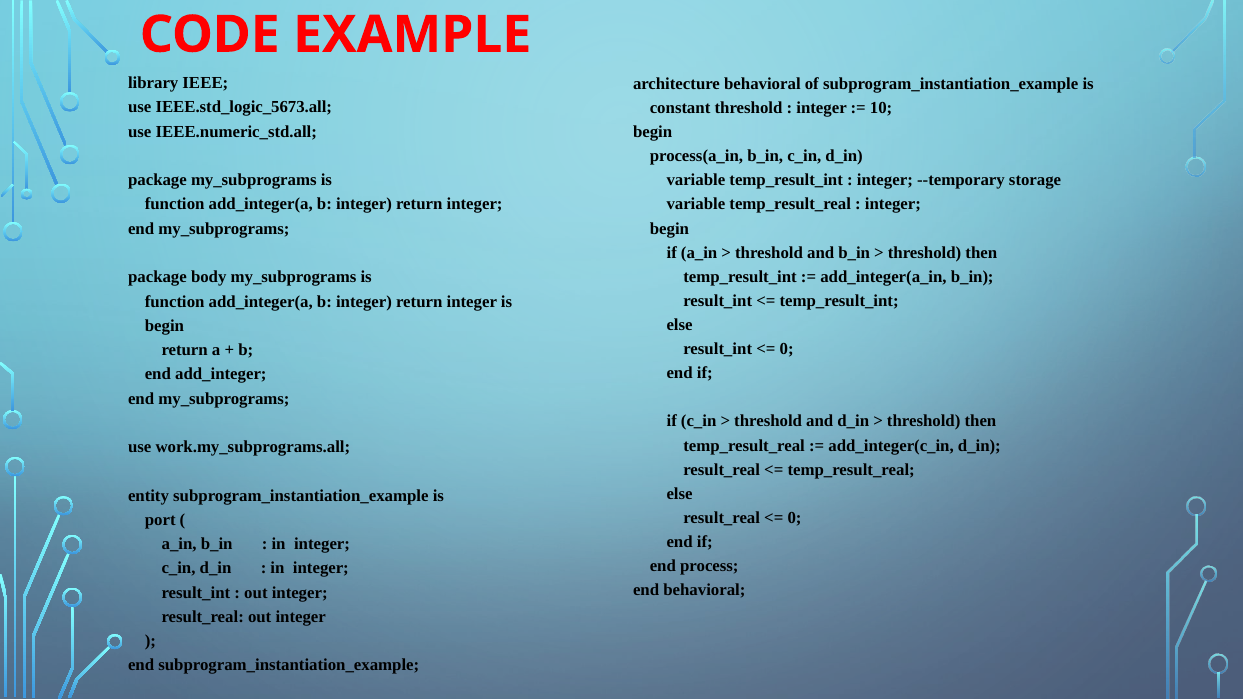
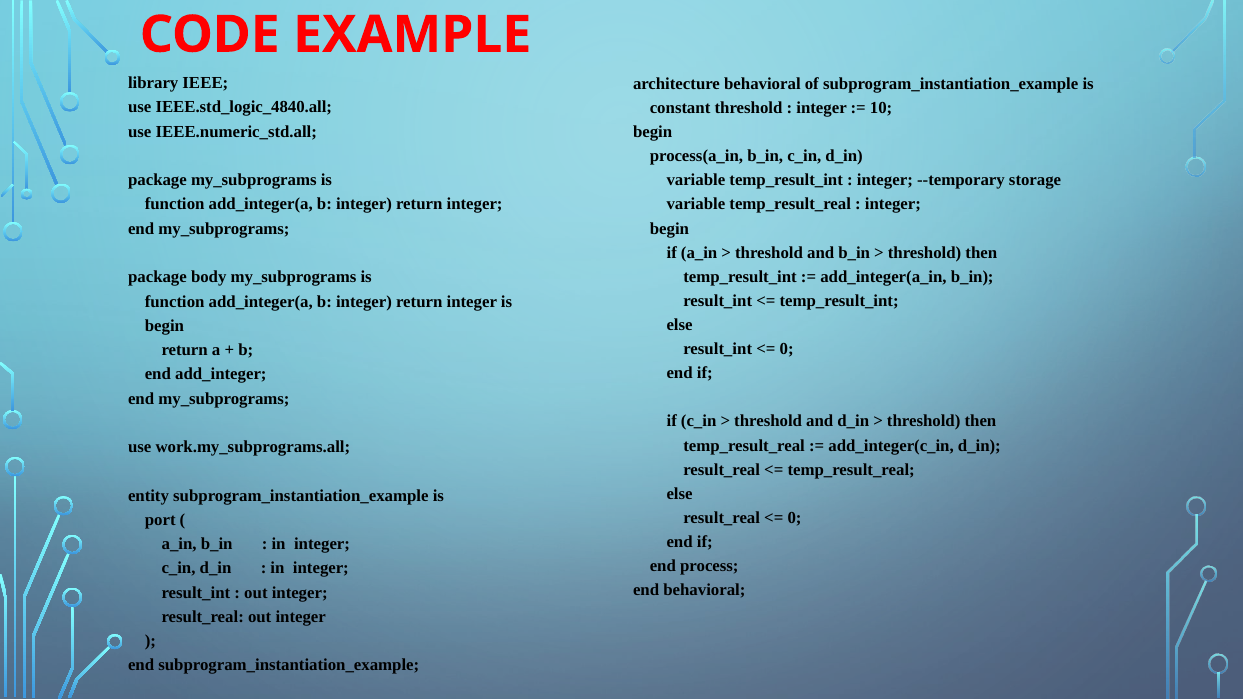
IEEE.std_logic_5673.all: IEEE.std_logic_5673.all -> IEEE.std_logic_4840.all
